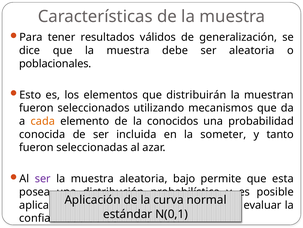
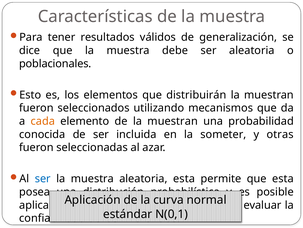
de la conocidos: conocidos -> muestran
tanto: tanto -> otras
ser at (43, 178) colour: purple -> blue
aleatoria bajo: bajo -> esta
